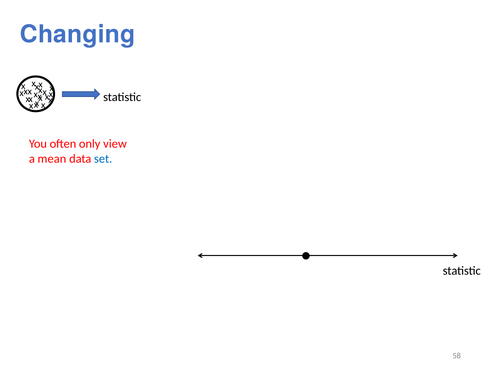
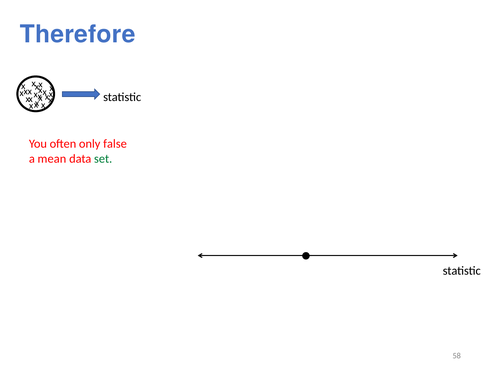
Changing: Changing -> Therefore
view: view -> false
set colour: blue -> green
